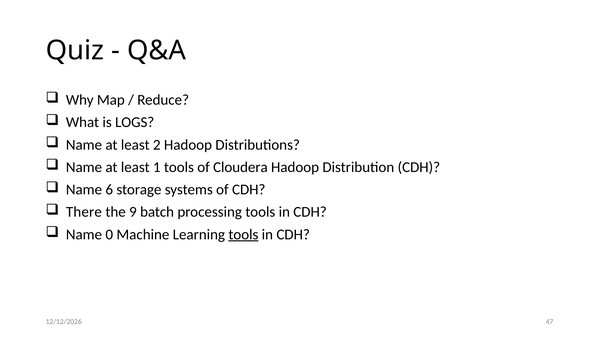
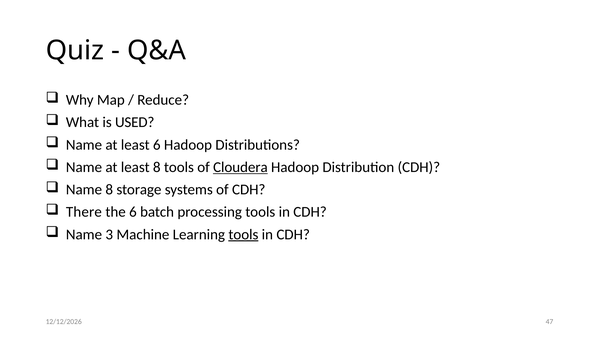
LOGS: LOGS -> USED
least 2: 2 -> 6
least 1: 1 -> 8
Cloudera underline: none -> present
Name 6: 6 -> 8
the 9: 9 -> 6
0: 0 -> 3
